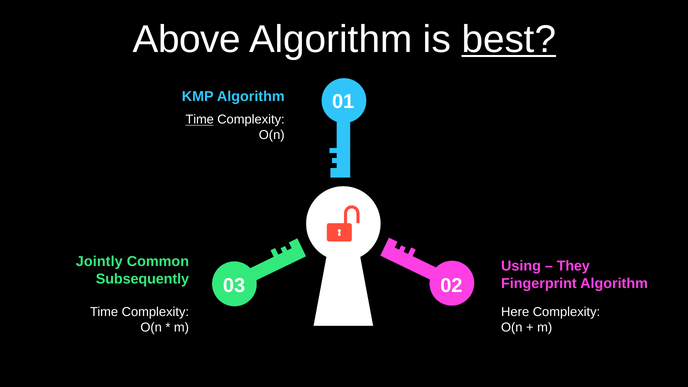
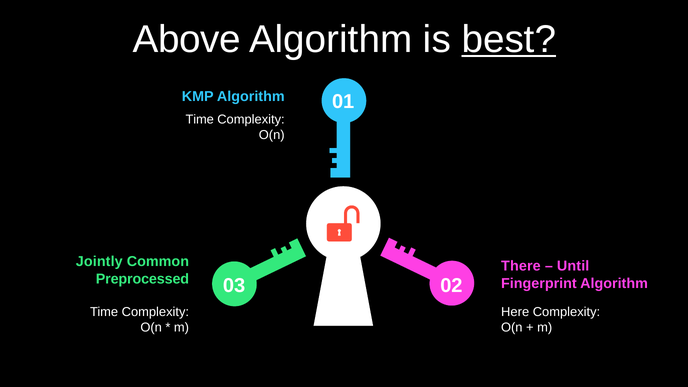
Time at (200, 120) underline: present -> none
Using: Using -> There
They: They -> Until
Subsequently: Subsequently -> Preprocessed
